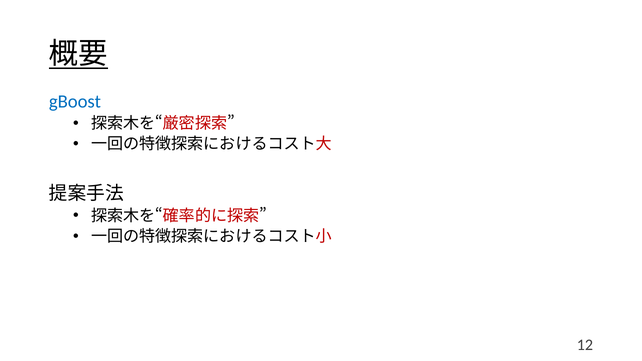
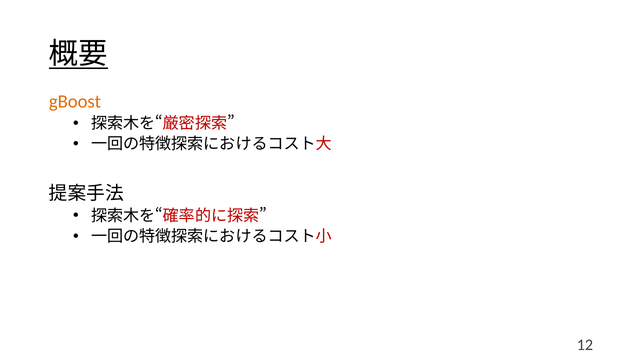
gBoost colour: blue -> orange
